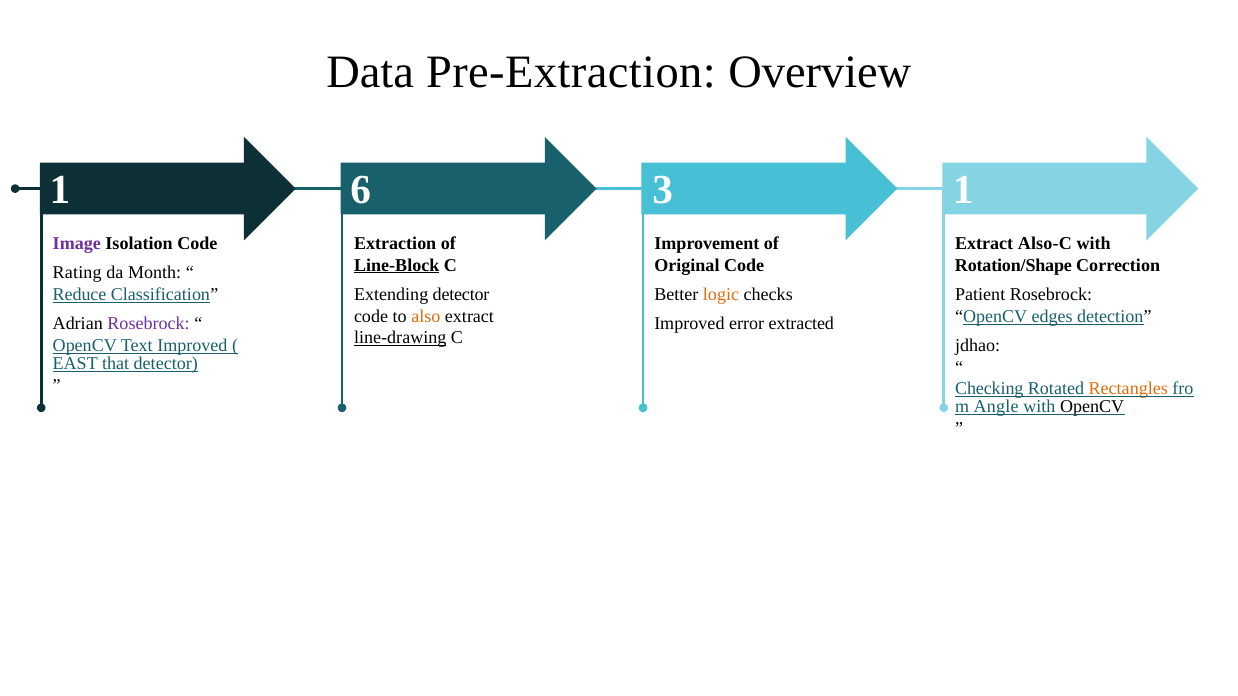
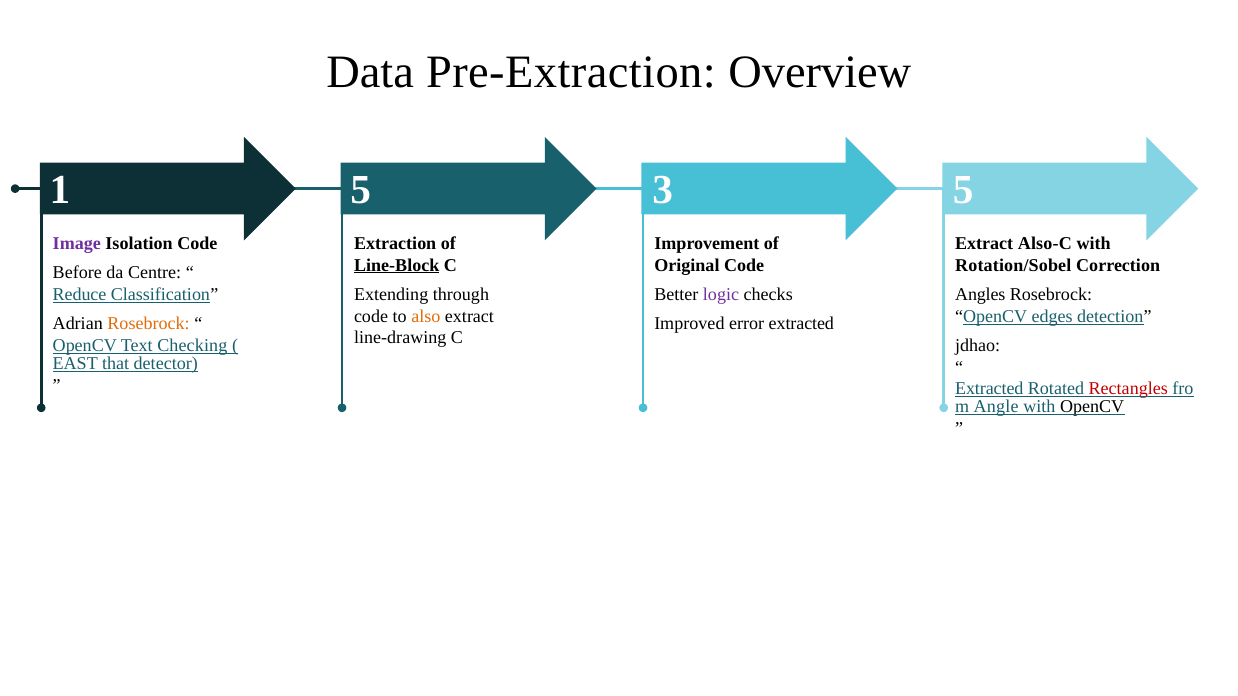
1 6: 6 -> 5
3 1: 1 -> 5
Rotation/Shape: Rotation/Shape -> Rotation/Sobel
Rating: Rating -> Before
Month: Month -> Centre
Extending detector: detector -> through
Patient: Patient -> Angles
logic colour: orange -> purple
Rosebrock at (149, 324) colour: purple -> orange
line-drawing underline: present -> none
Text Improved: Improved -> Checking
Checking at (989, 389): Checking -> Extracted
Rectangles colour: orange -> red
